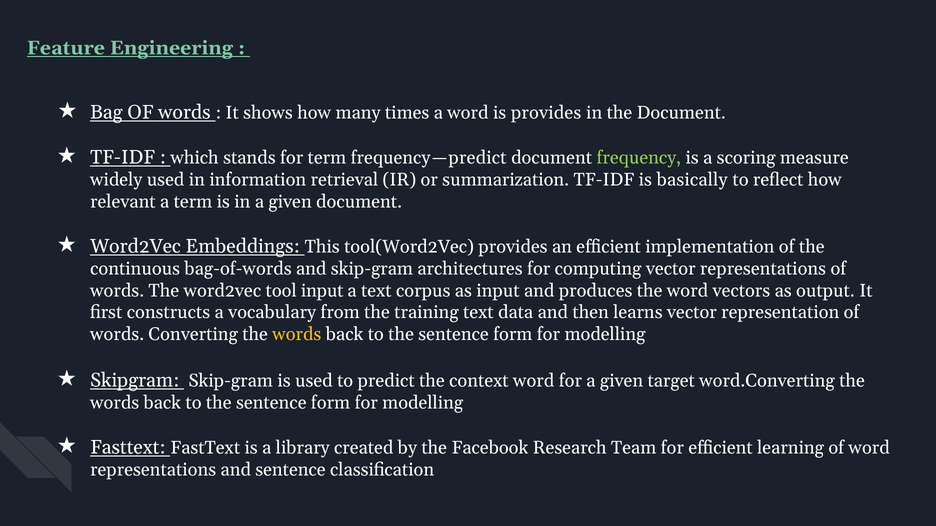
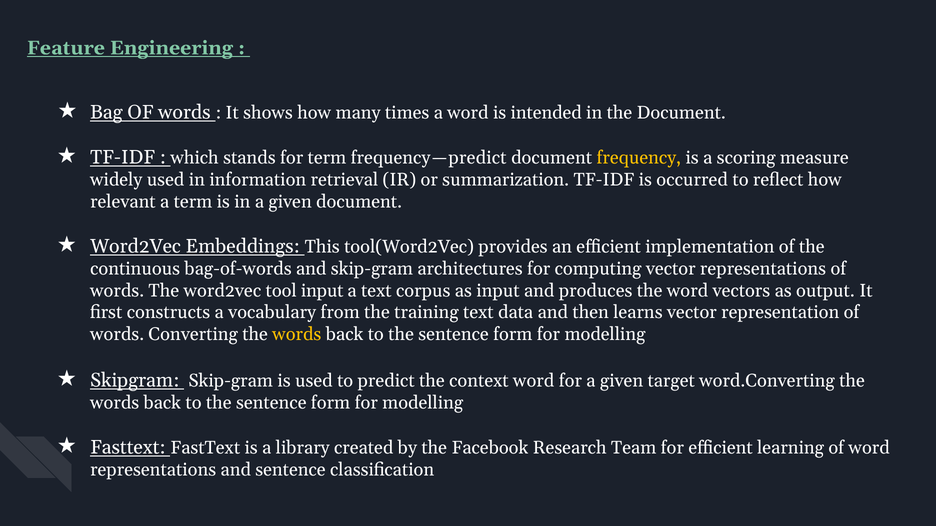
is provides: provides -> intended
frequency at (639, 158) colour: light green -> yellow
basically: basically -> occurred
